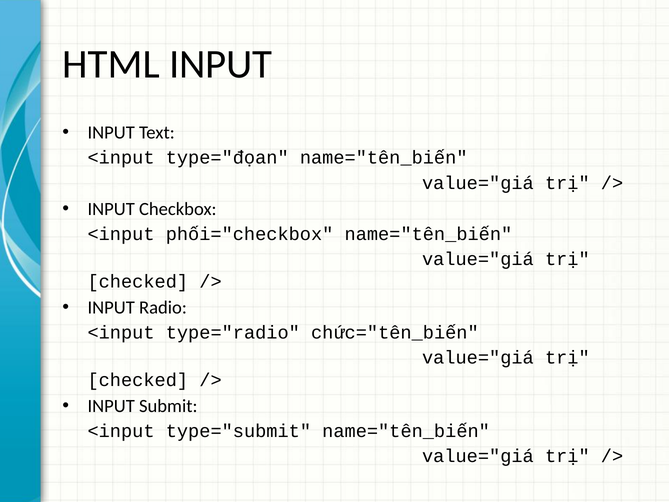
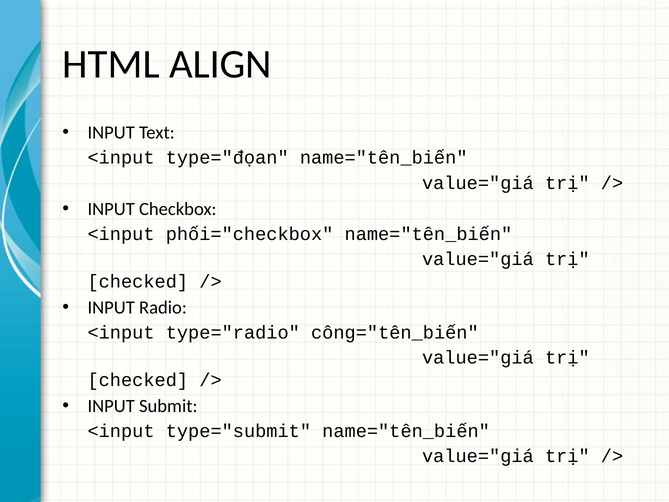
HTML INPUT: INPUT -> ALIGN
chức="tên_biến: chức="tên_biến -> công="tên_biến
